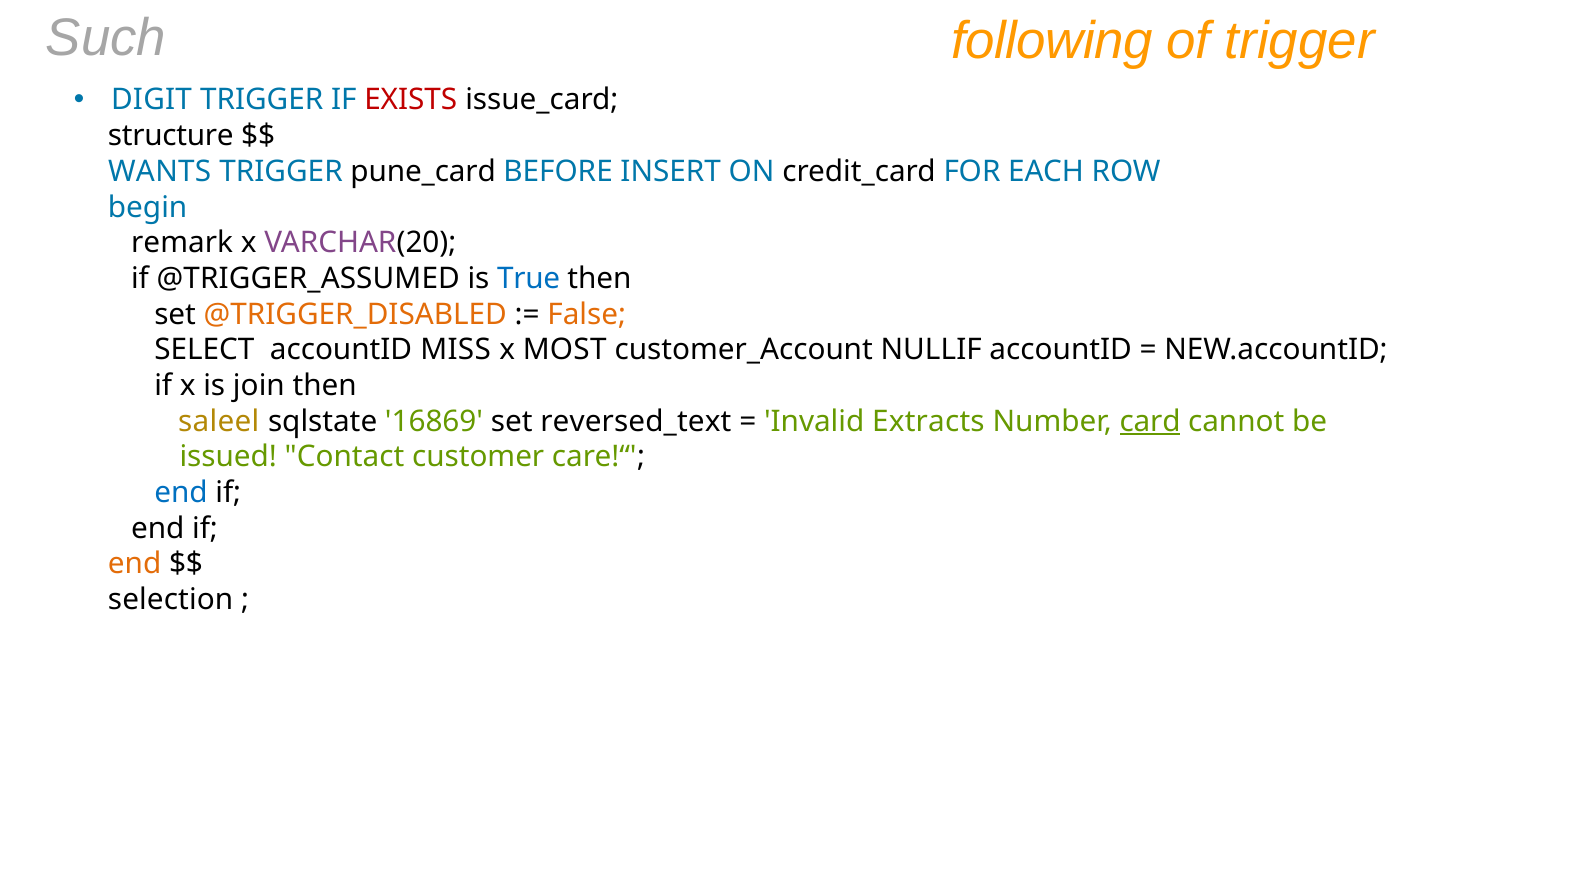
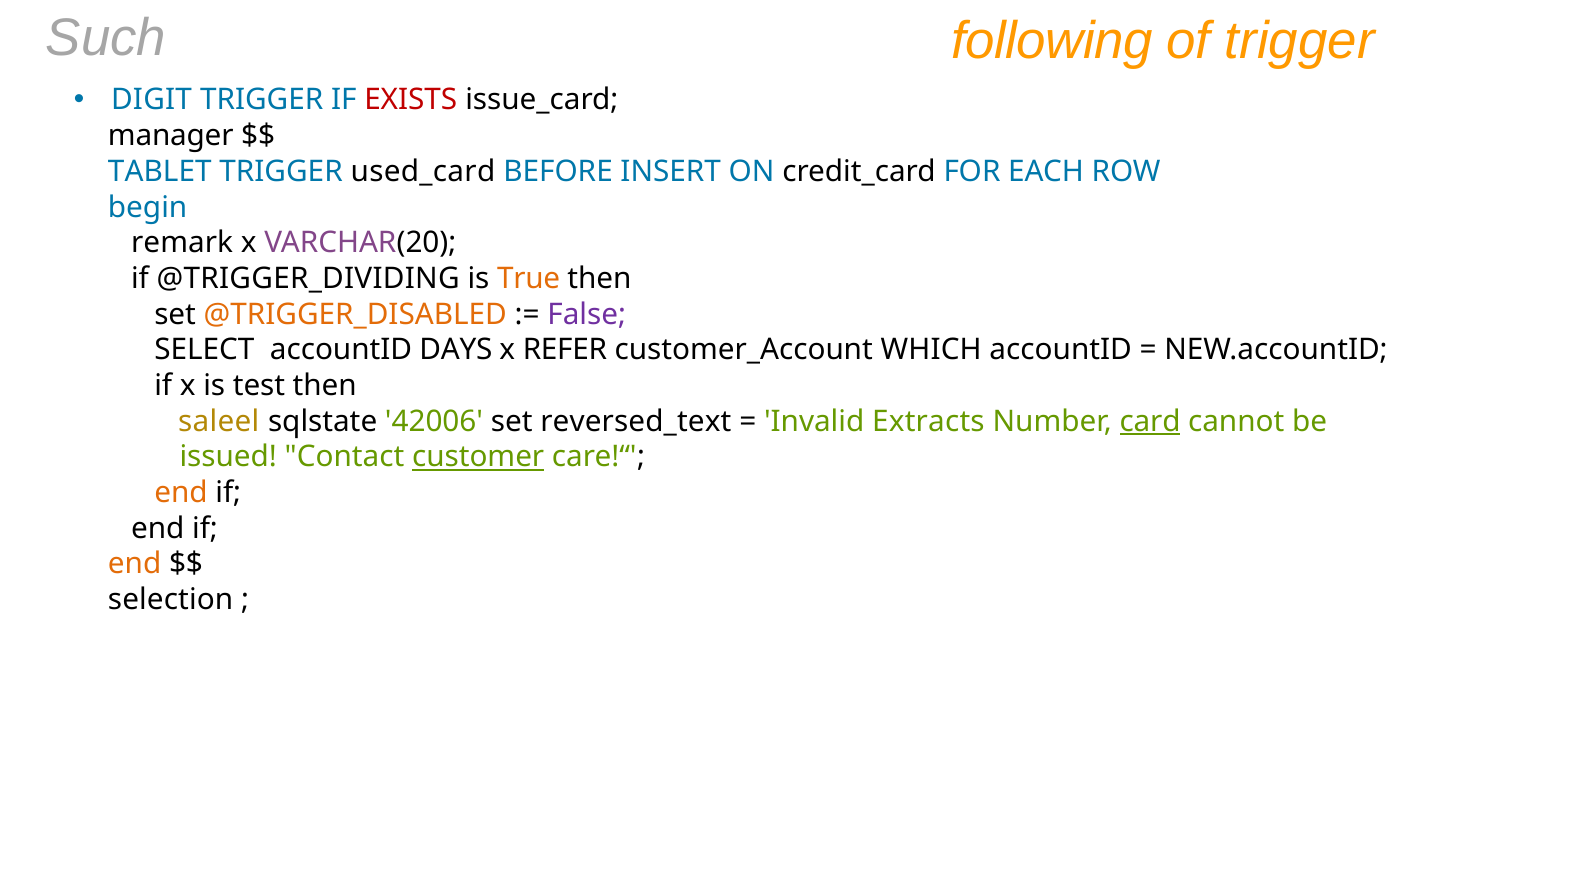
structure: structure -> manager
WANTS: WANTS -> TABLET
pune_card: pune_card -> used_card
@TRIGGER_ASSUMED: @TRIGGER_ASSUMED -> @TRIGGER_DIVIDING
True colour: blue -> orange
False colour: orange -> purple
MISS: MISS -> DAYS
MOST: MOST -> REFER
NULLIF: NULLIF -> WHICH
join: join -> test
16869: 16869 -> 42006
customer underline: none -> present
end at (181, 492) colour: blue -> orange
